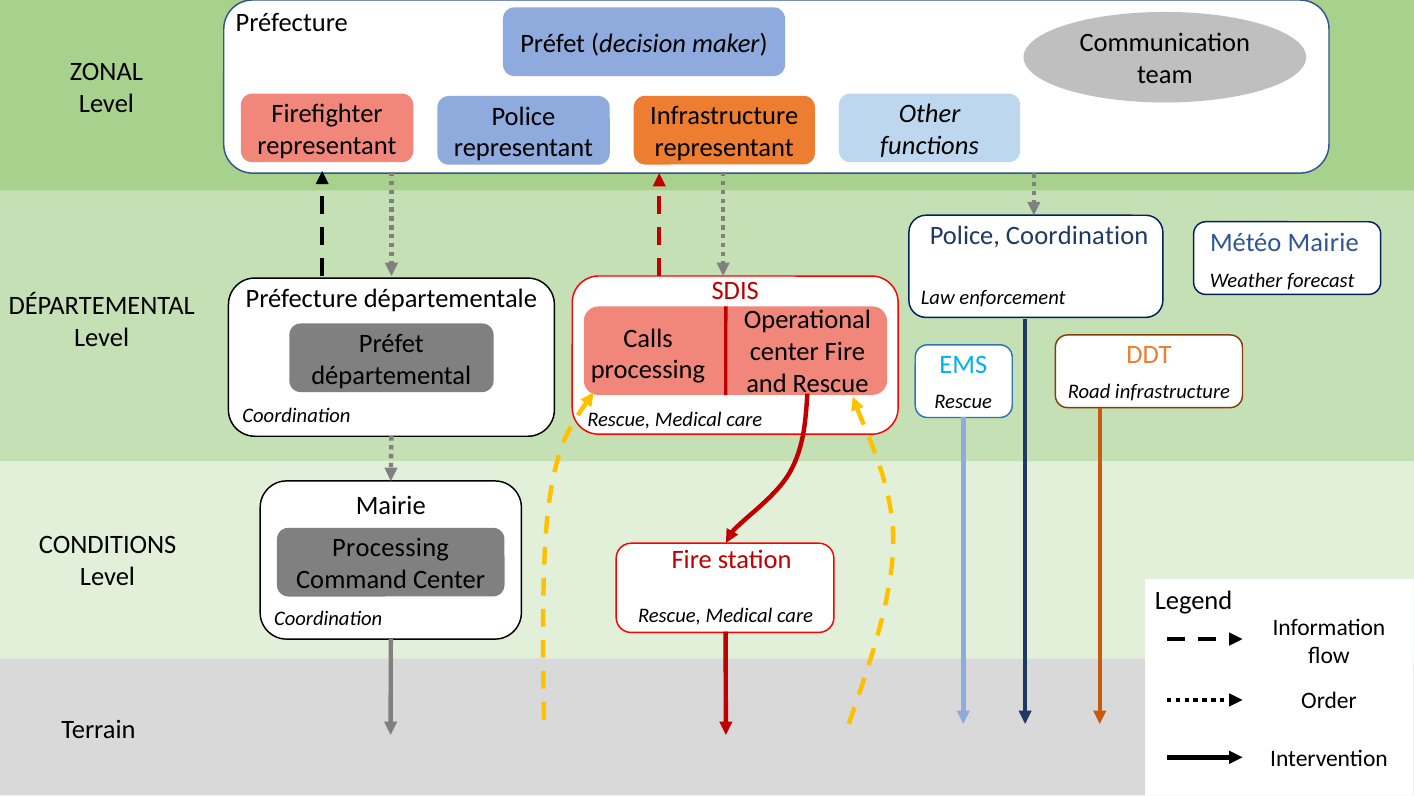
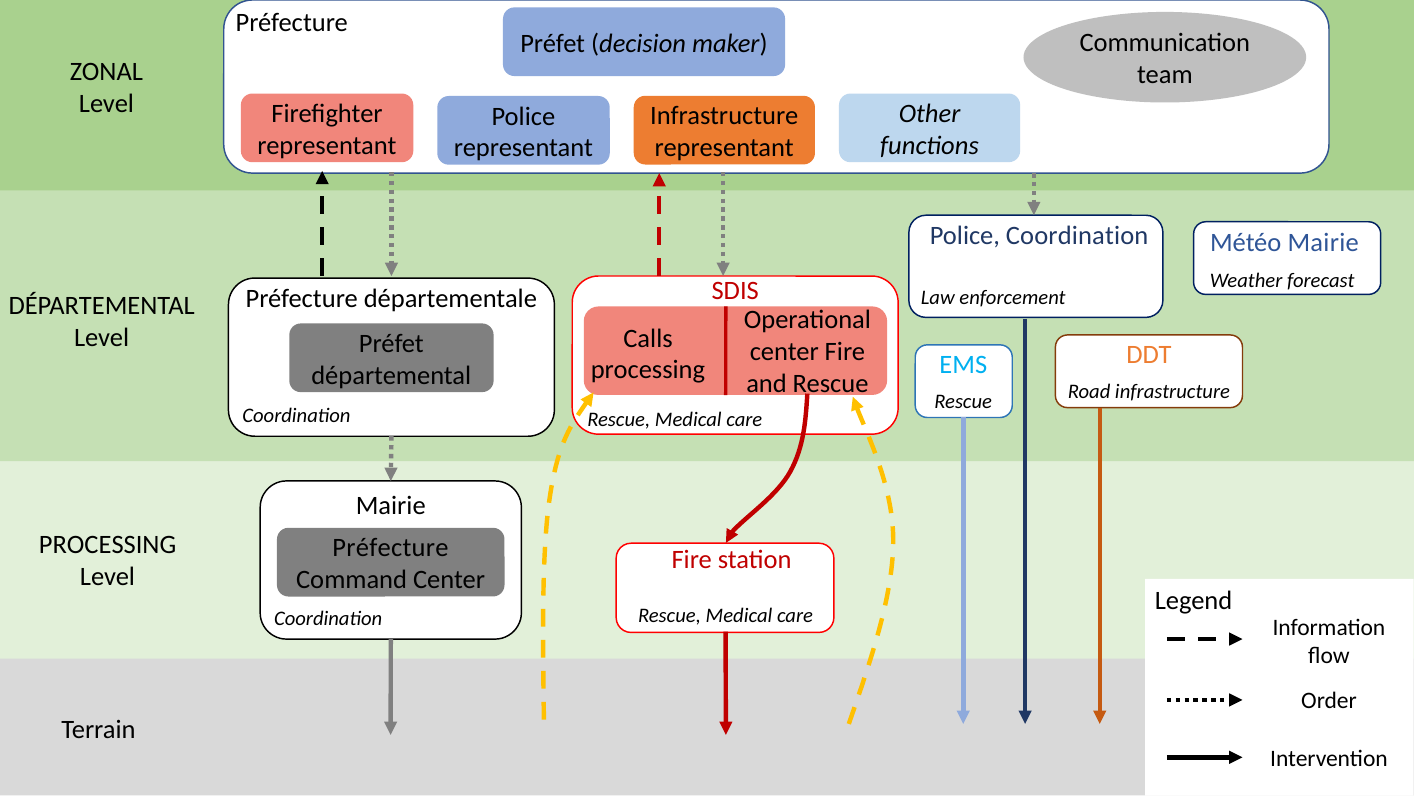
CONDITIONS at (108, 545): CONDITIONS -> PROCESSING
Processing at (391, 548): Processing -> Préfecture
